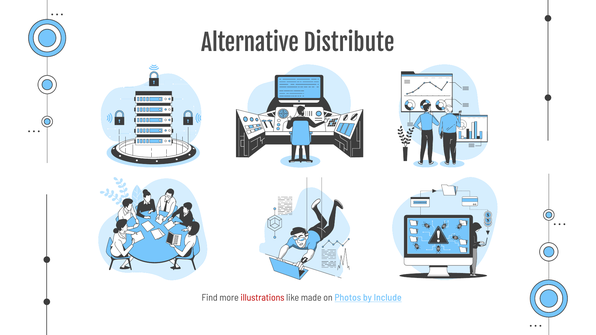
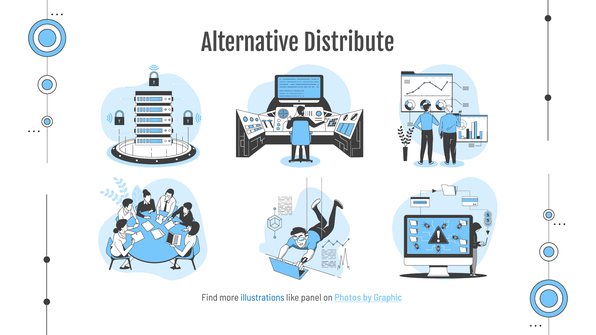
illustrations colour: red -> blue
made: made -> panel
Include: Include -> Graphic
